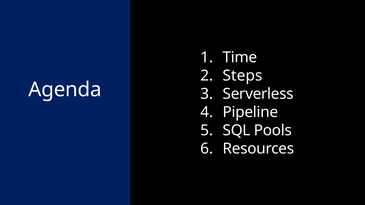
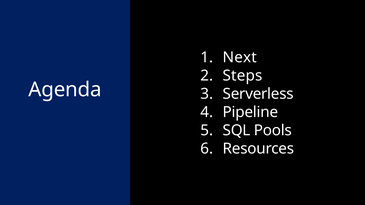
Time: Time -> Next
